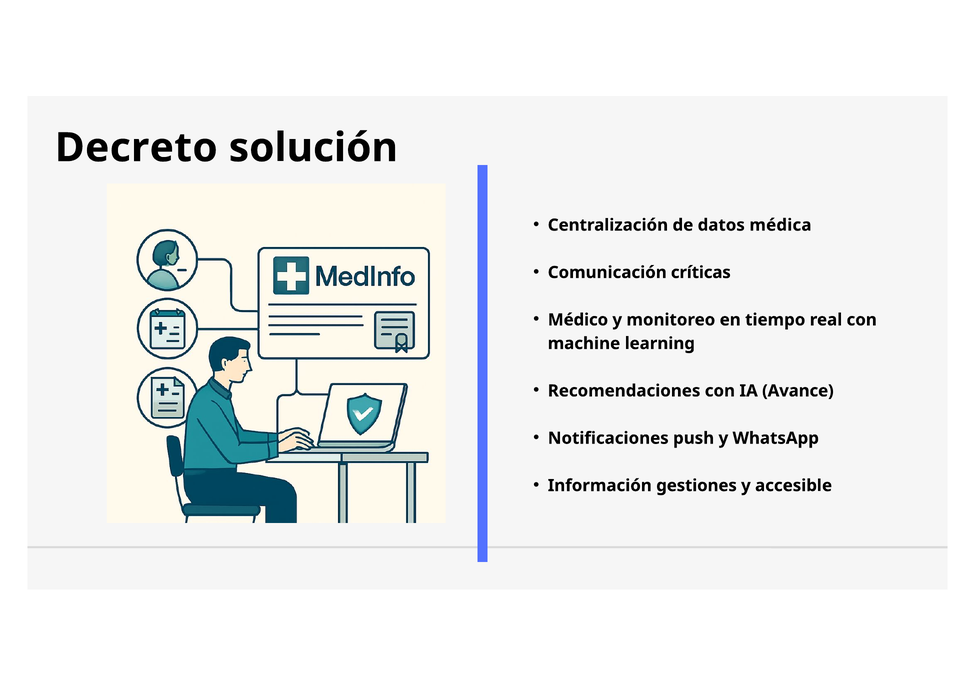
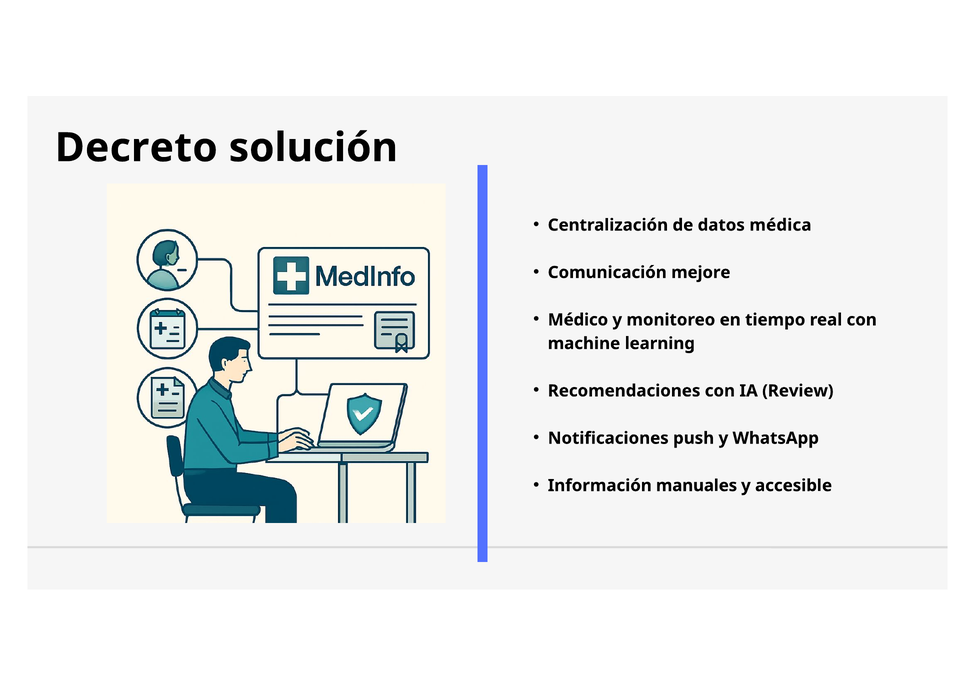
críticas: críticas -> mejore
Avance: Avance -> Review
gestiones: gestiones -> manuales
